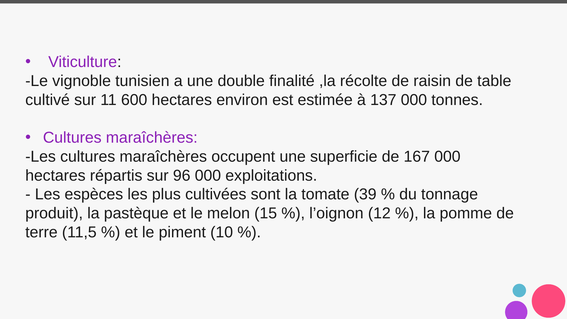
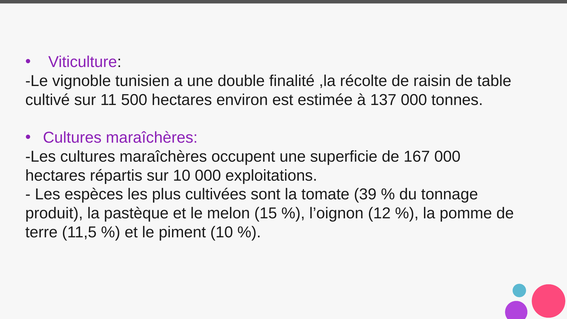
600: 600 -> 500
sur 96: 96 -> 10
